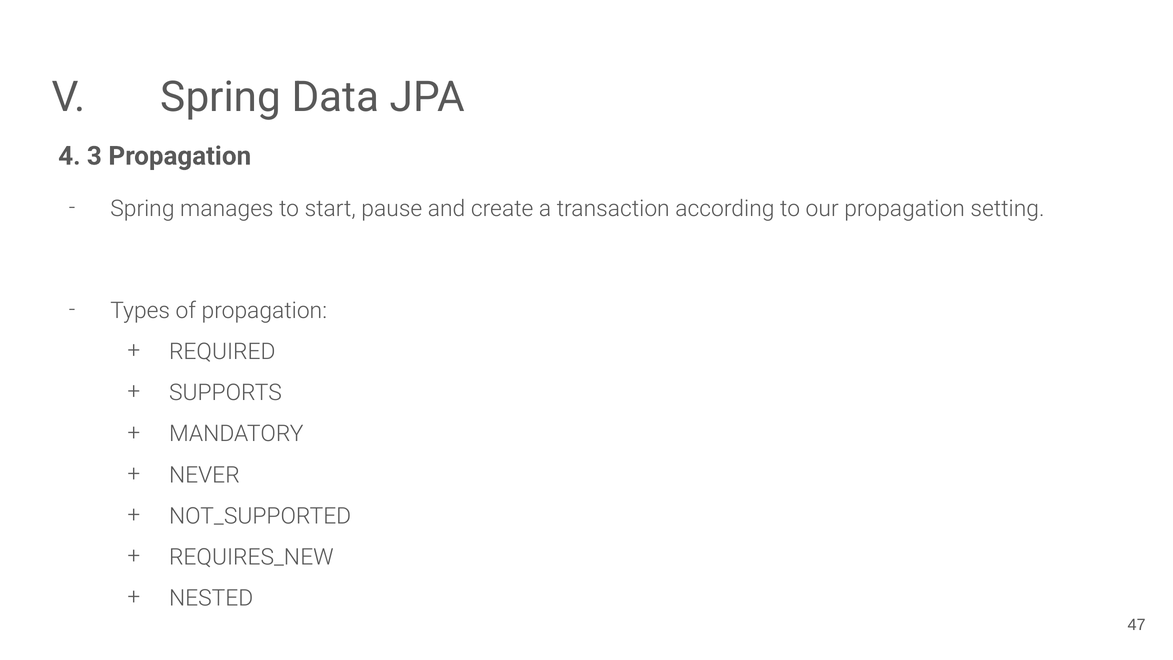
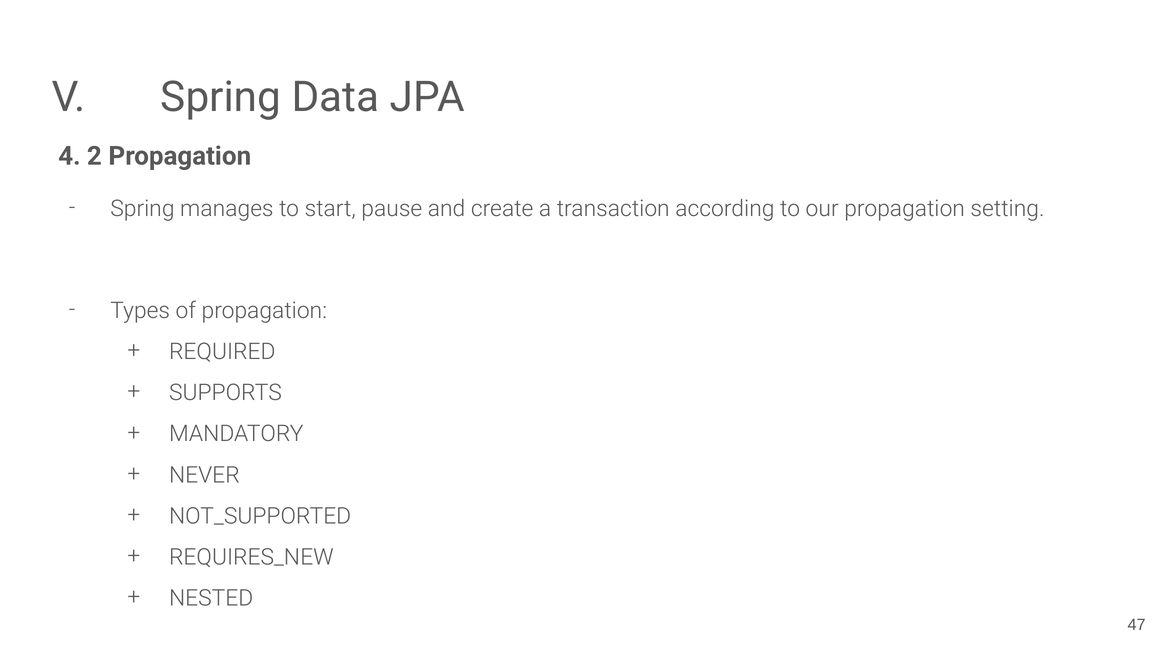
3: 3 -> 2
